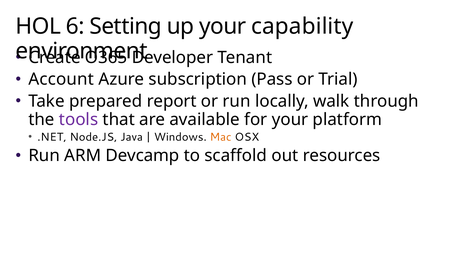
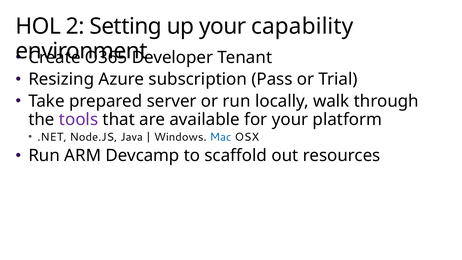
6: 6 -> 2
Account: Account -> Resizing
report: report -> server
Mac colour: orange -> blue
